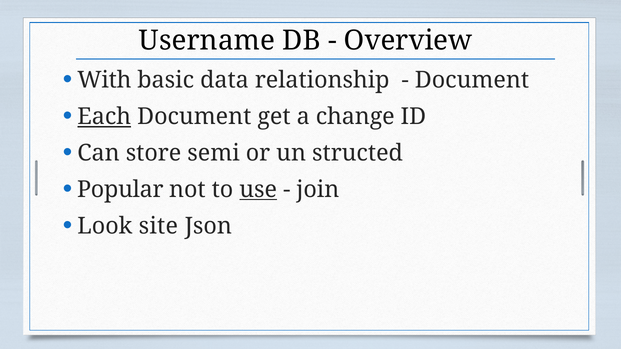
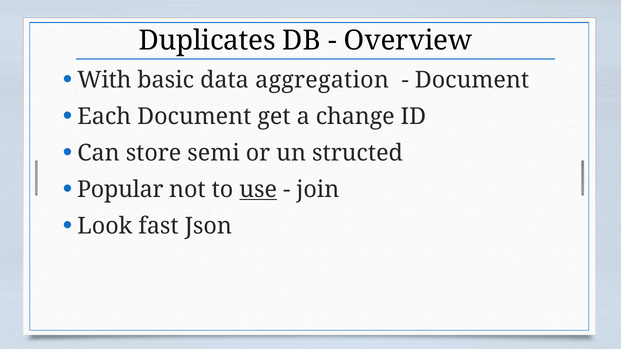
Username: Username -> Duplicates
relationship: relationship -> aggregation
Each underline: present -> none
site: site -> fast
